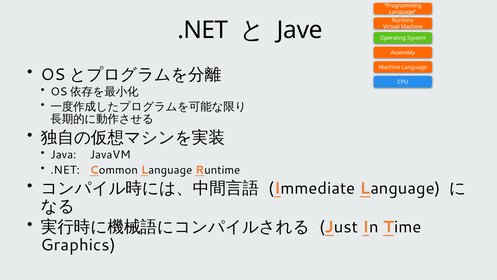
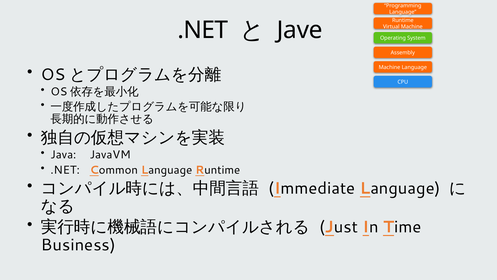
Graphics: Graphics -> Business
